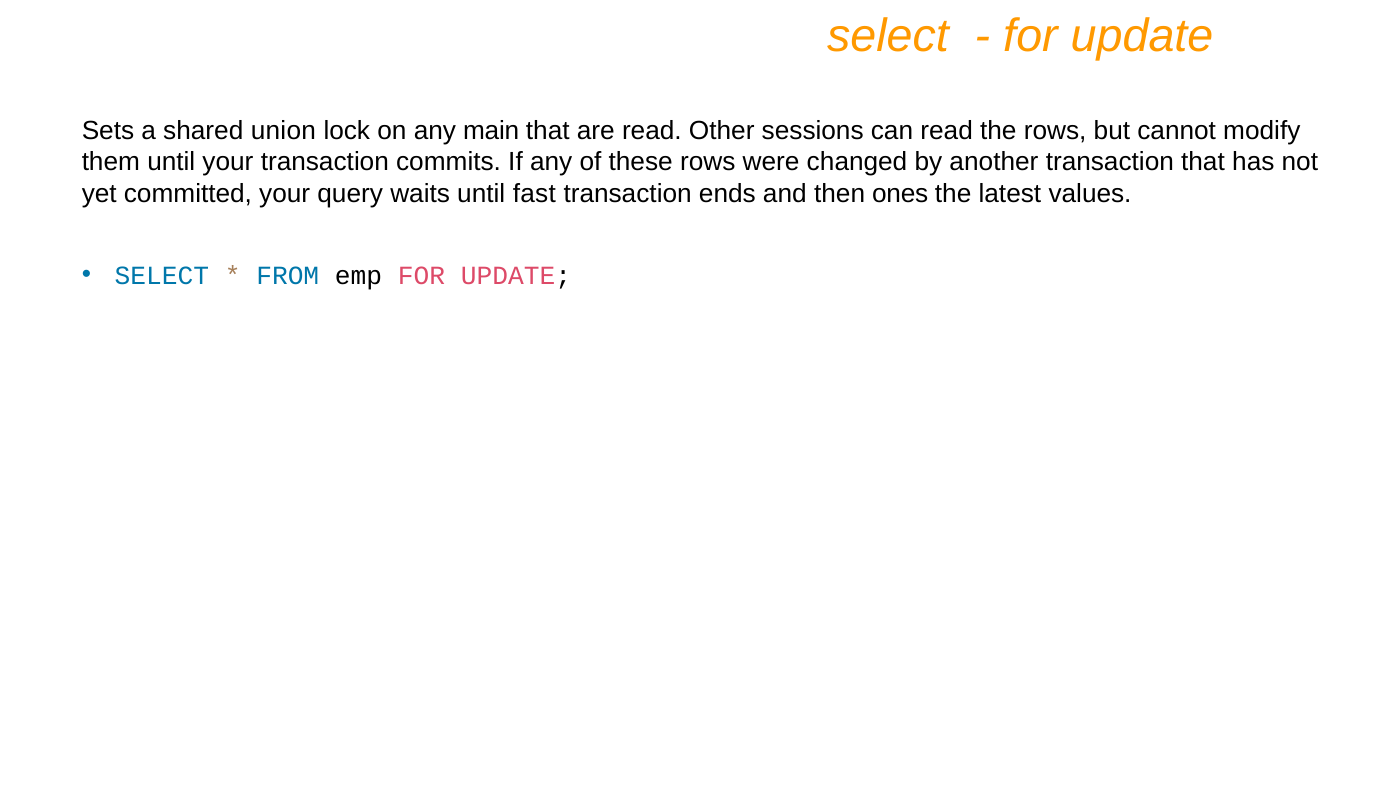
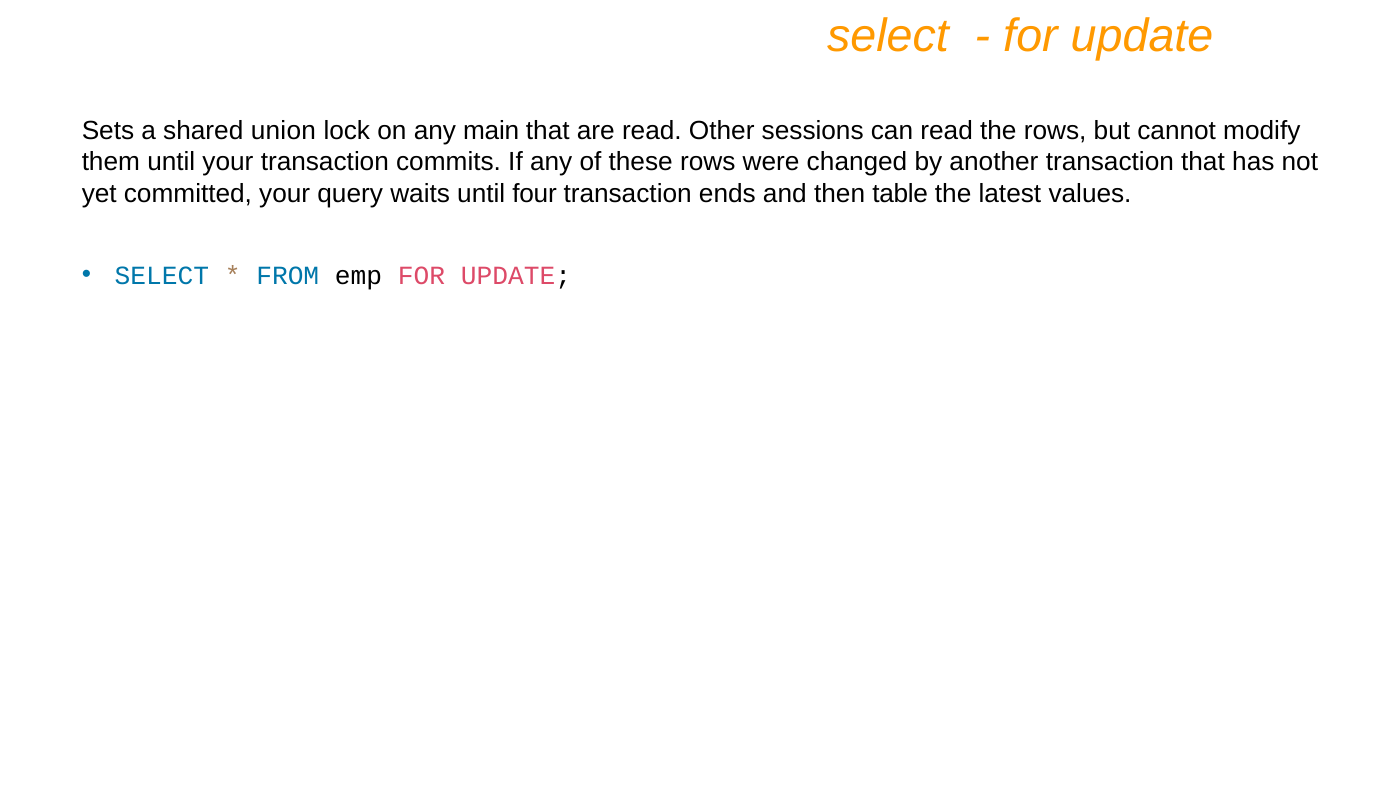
fast: fast -> four
ones: ones -> table
